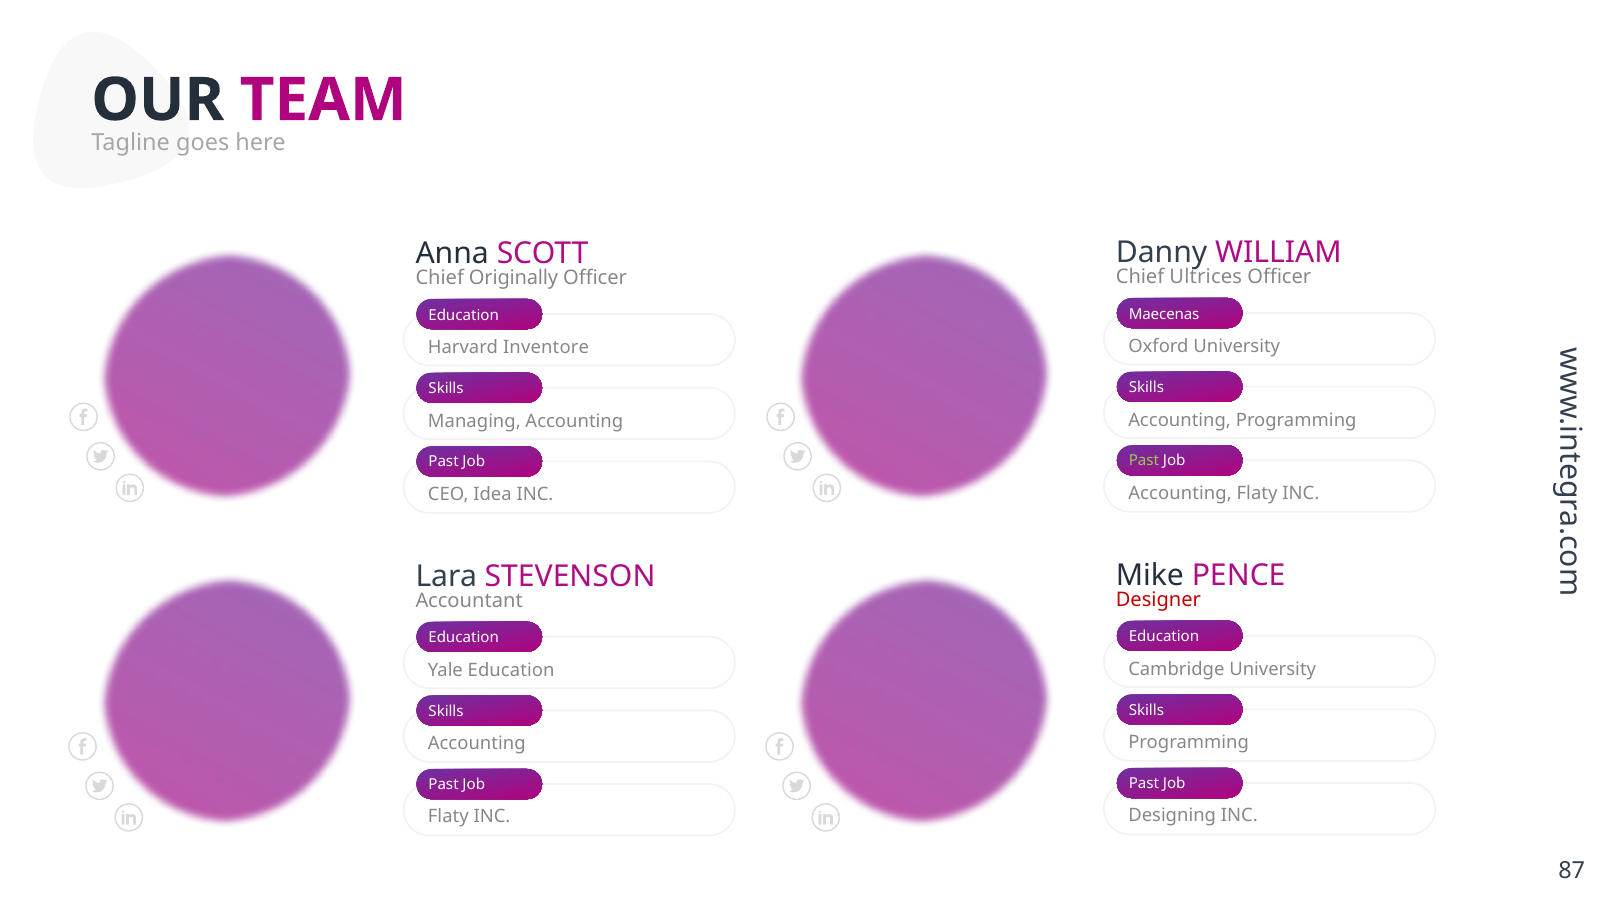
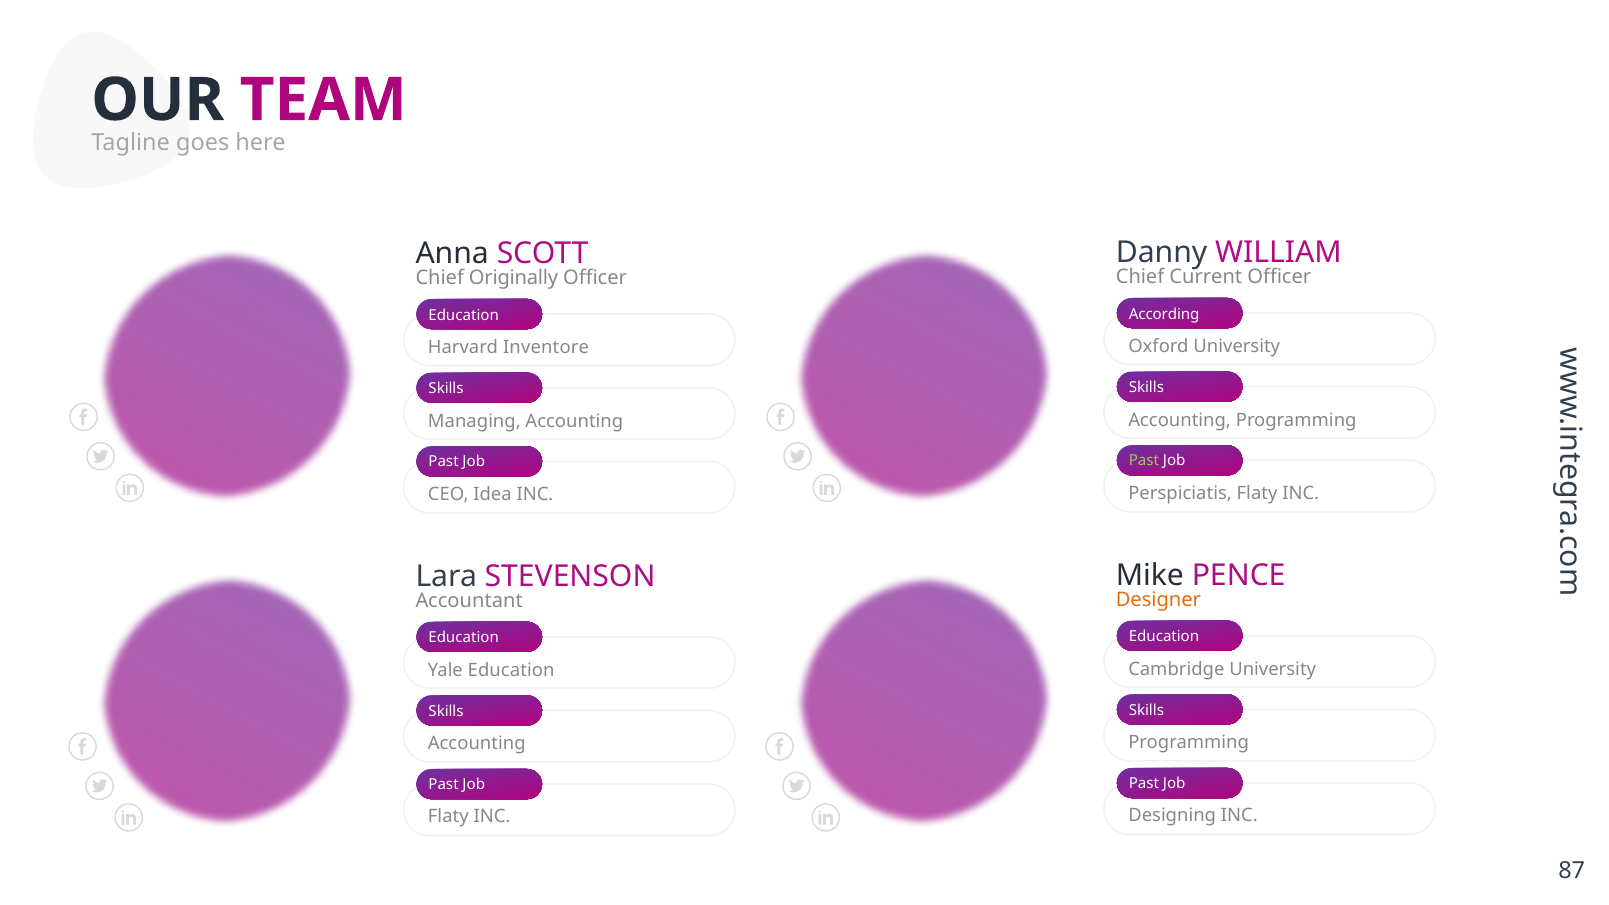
Ultrices: Ultrices -> Current
Maecenas: Maecenas -> According
Accounting at (1180, 493): Accounting -> Perspiciatis
Designer colour: red -> orange
